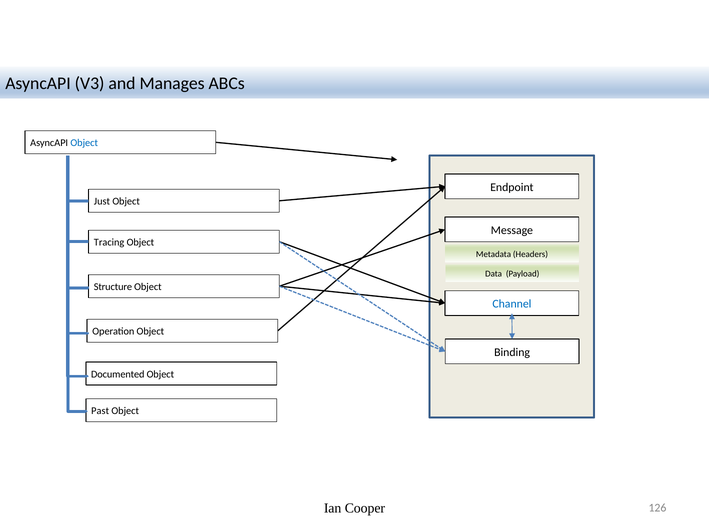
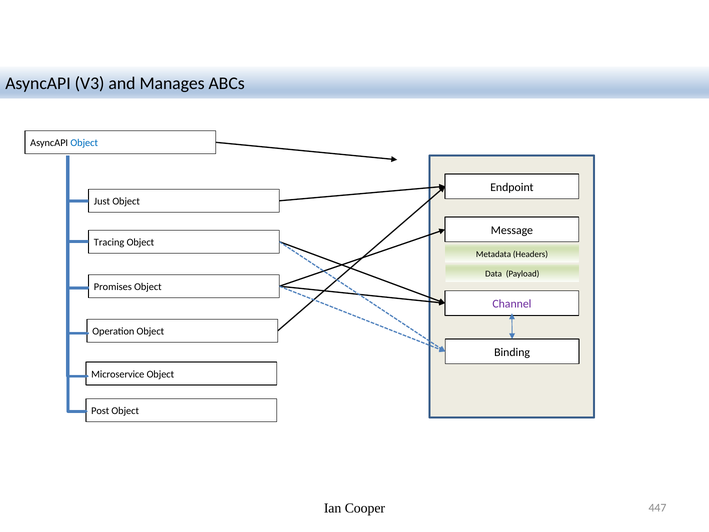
Structure: Structure -> Promises
Channel colour: blue -> purple
Documented: Documented -> Microservice
Past: Past -> Post
126: 126 -> 447
